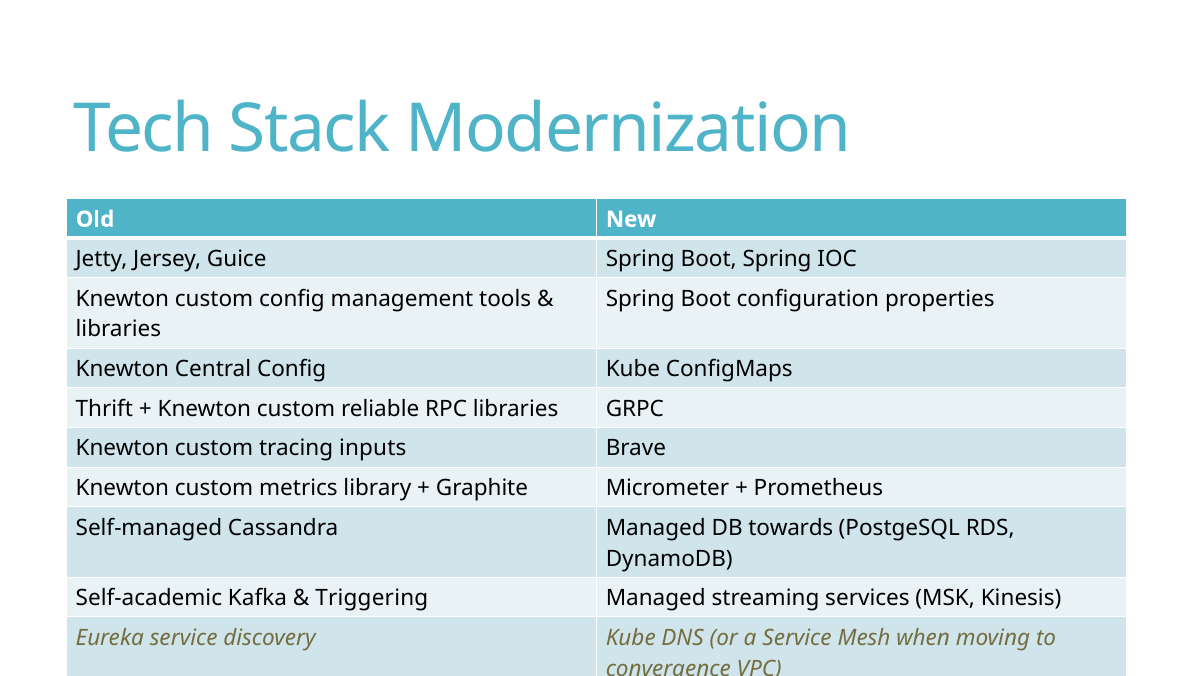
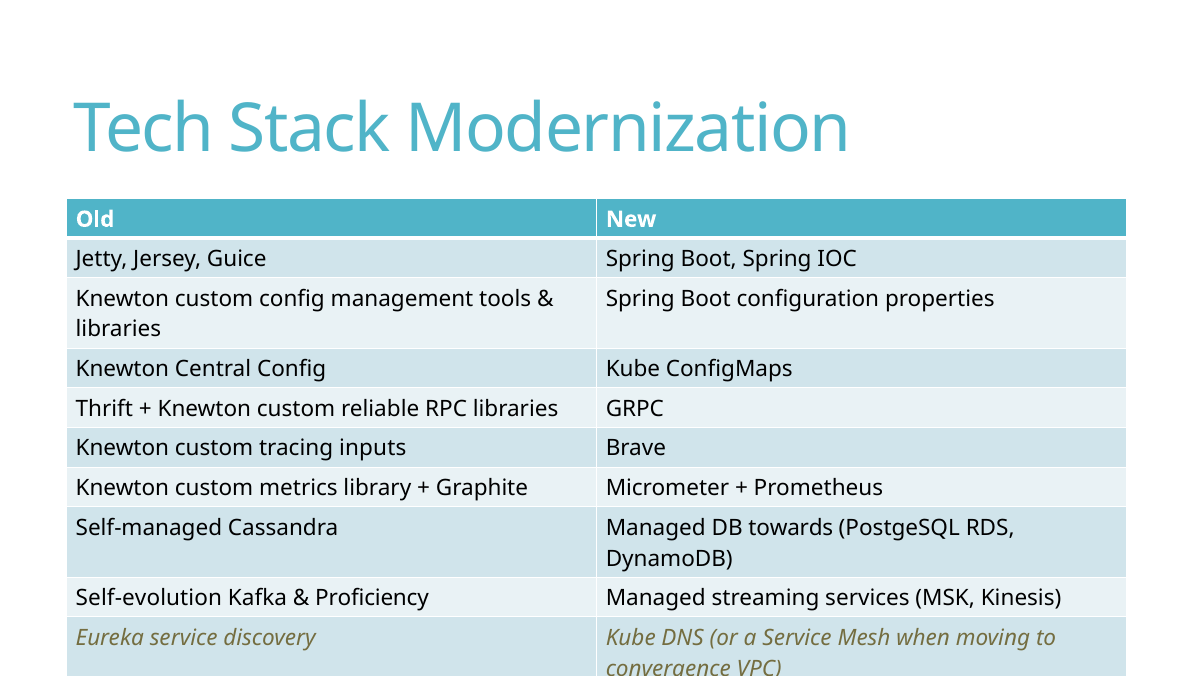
Self-academic: Self-academic -> Self-evolution
Triggering: Triggering -> Proficiency
